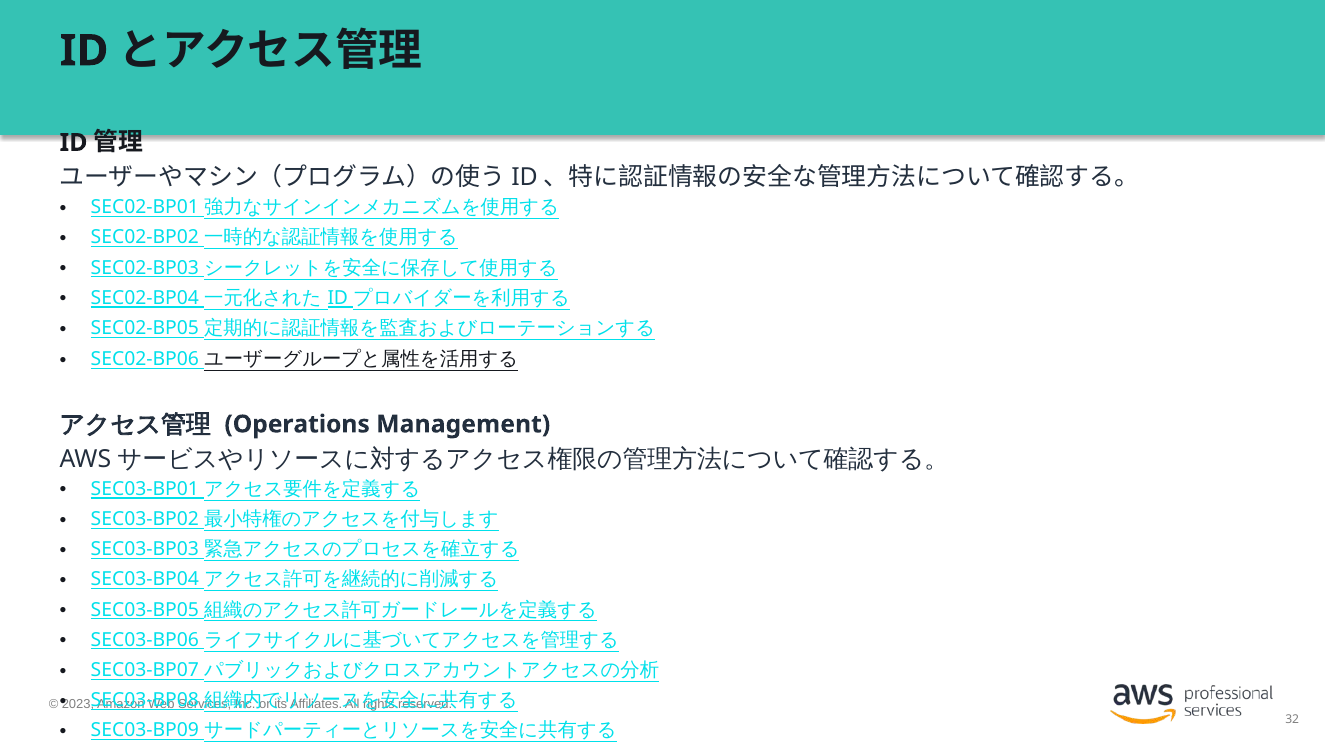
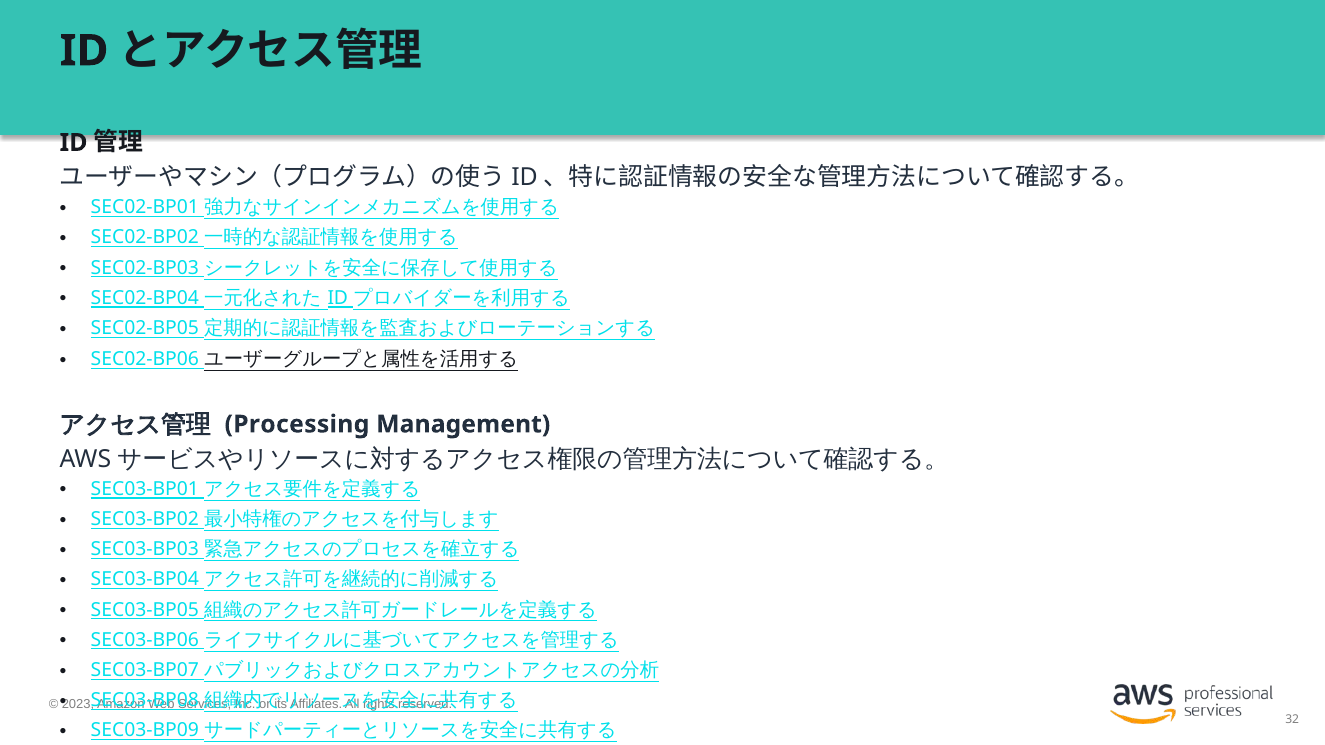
Operations: Operations -> Processing
